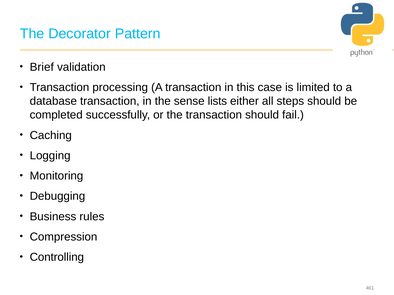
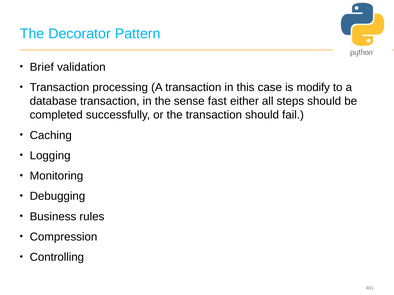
limited: limited -> modify
lists: lists -> fast
